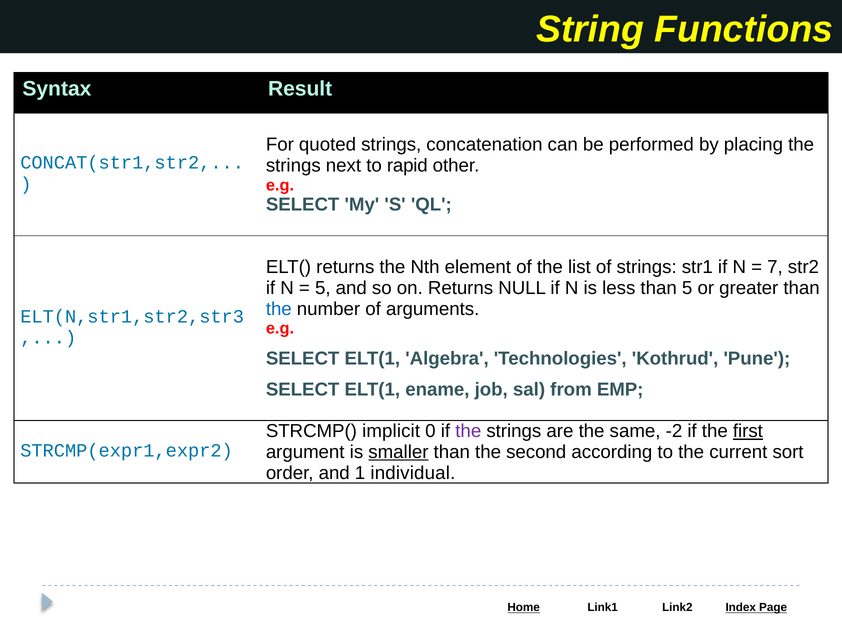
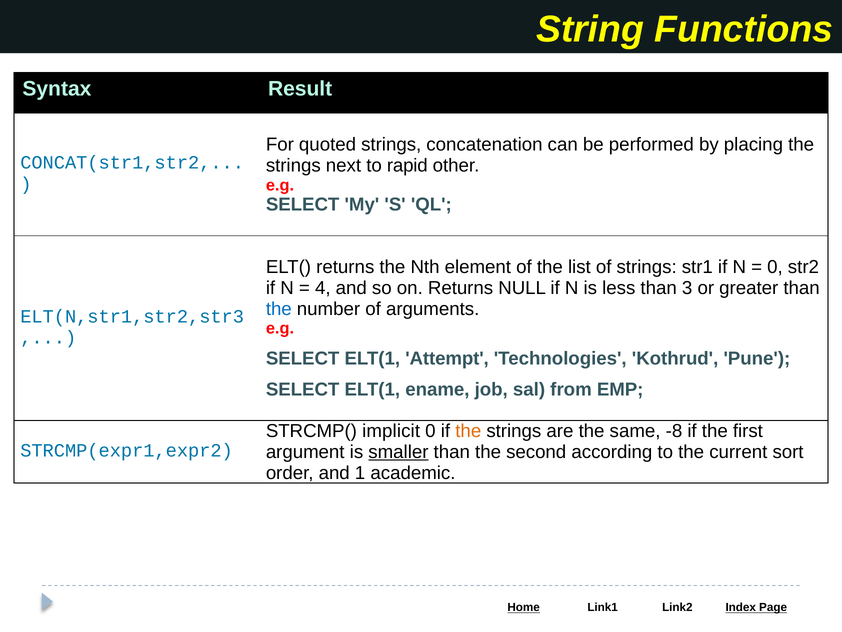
7 at (775, 267): 7 -> 0
5 at (323, 288): 5 -> 4
than 5: 5 -> 3
Algebra: Algebra -> Attempt
the at (468, 431) colour: purple -> orange
-2: -2 -> -8
first underline: present -> none
individual: individual -> academic
